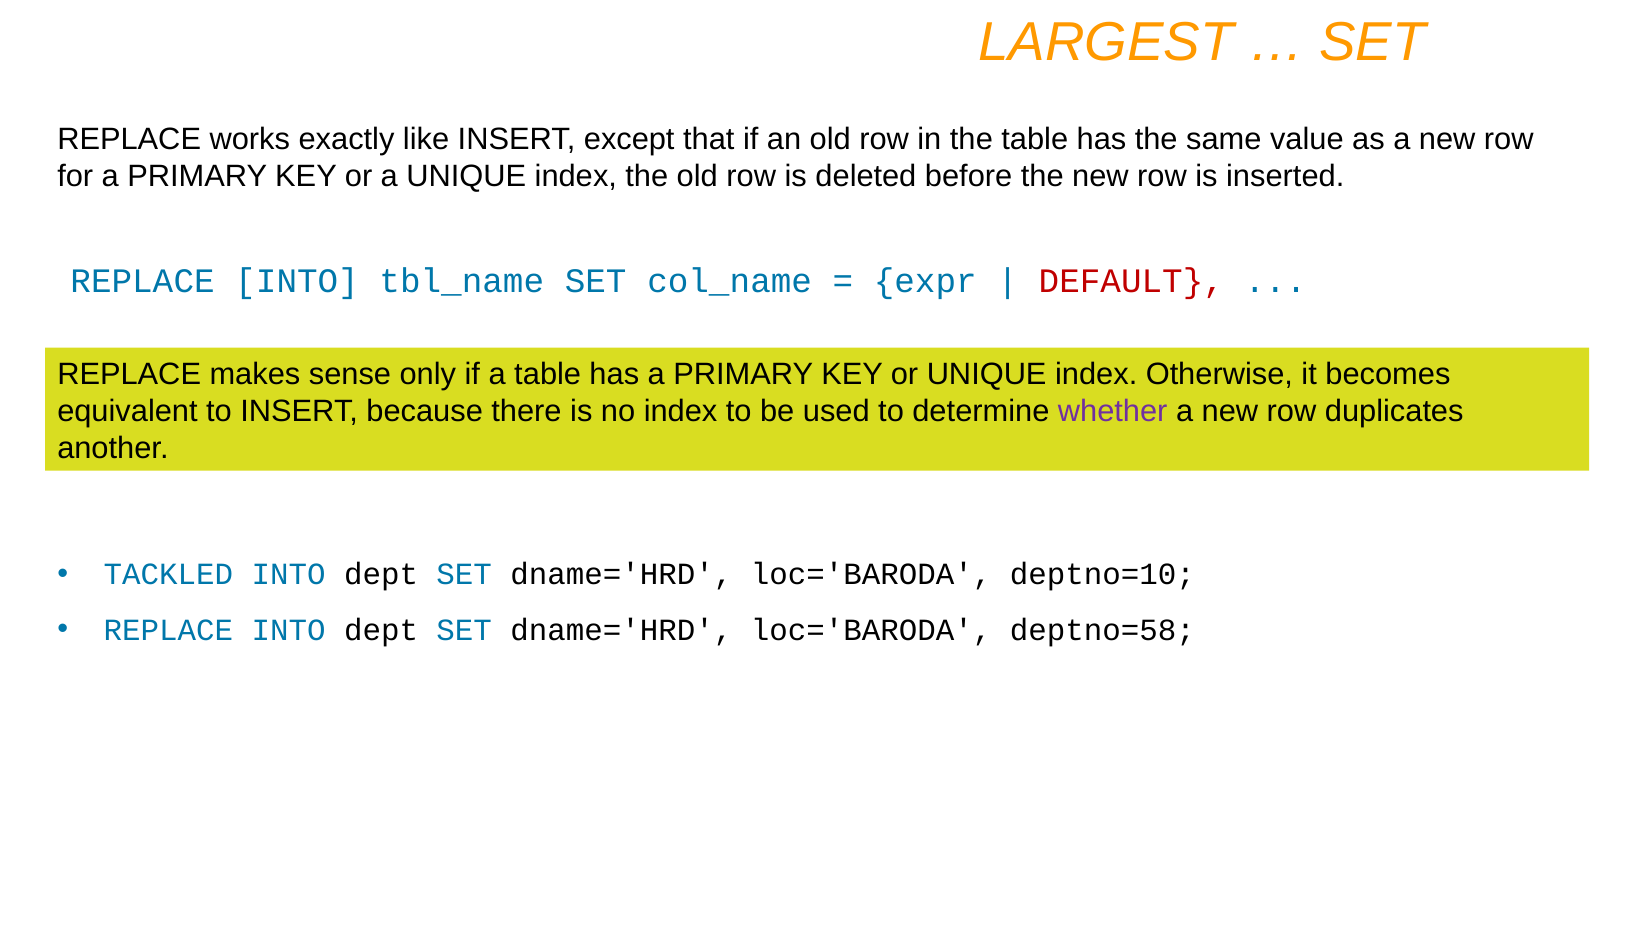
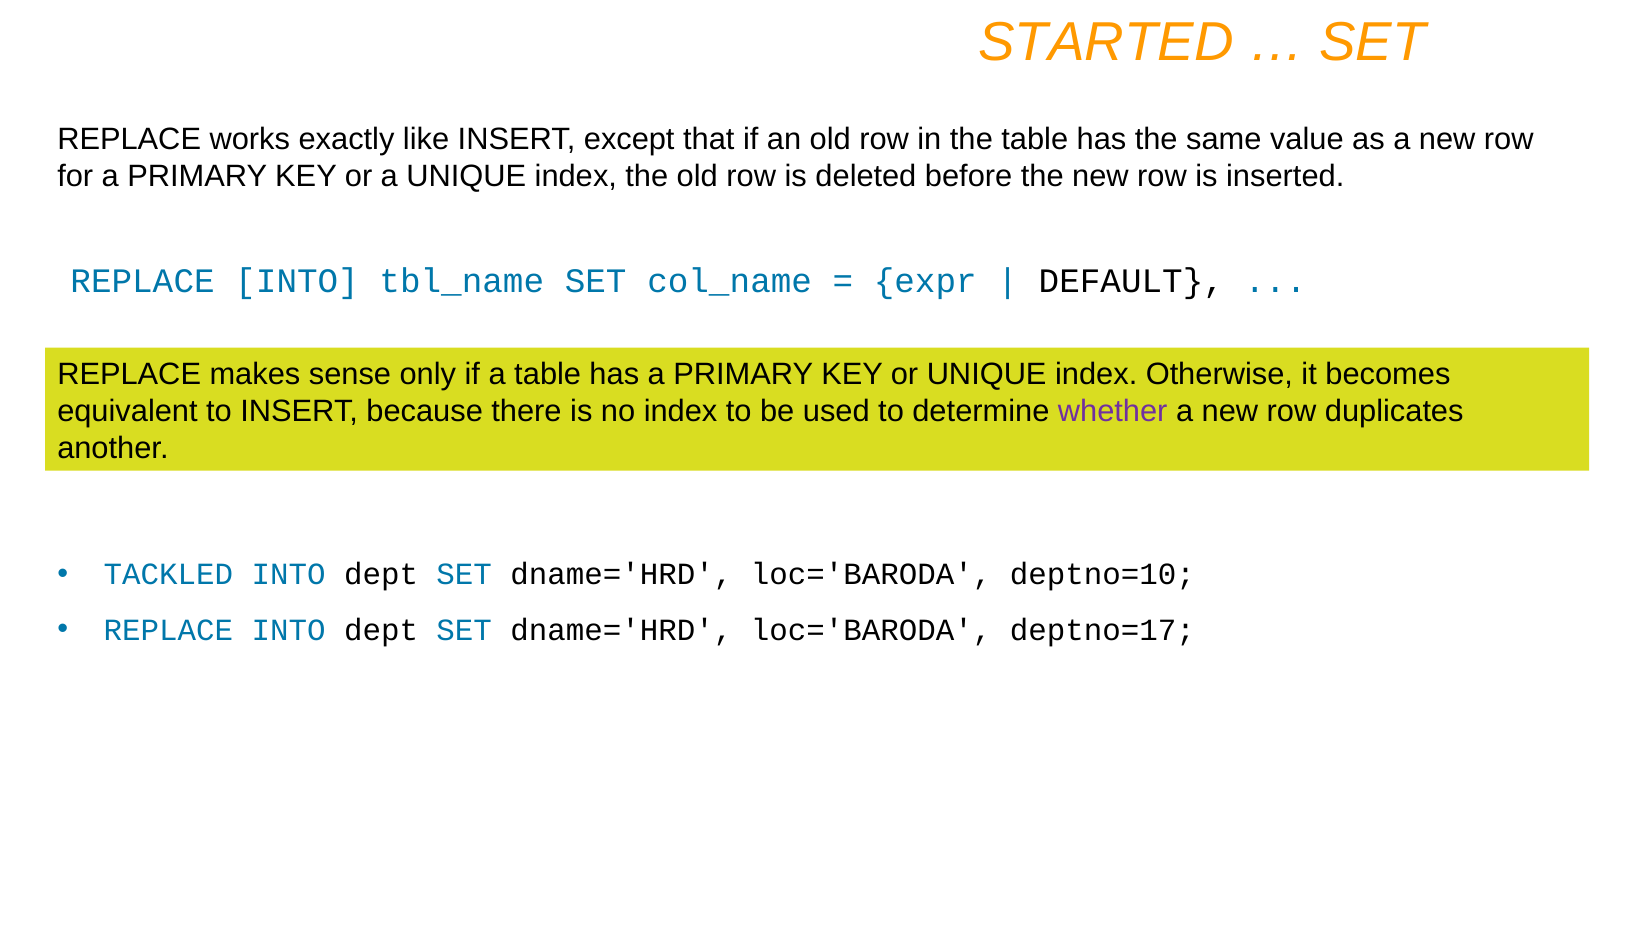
LARGEST: LARGEST -> STARTED
DEFAULT colour: red -> black
deptno=58: deptno=58 -> deptno=17
